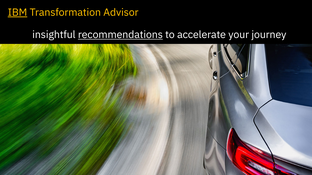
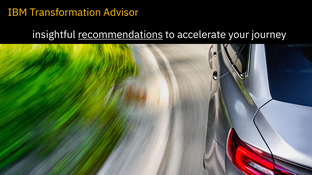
IBM underline: present -> none
